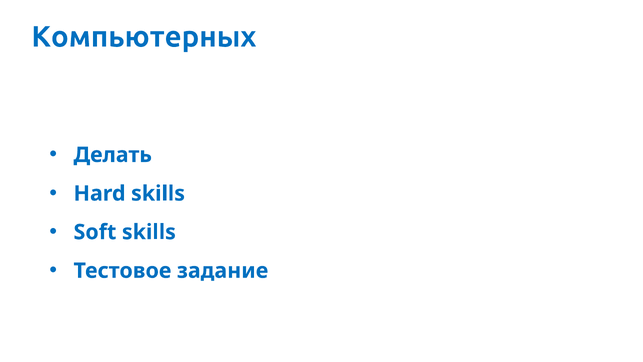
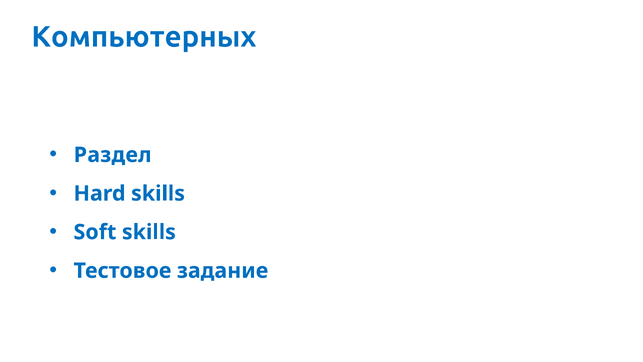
Делать: Делать -> Раздел
